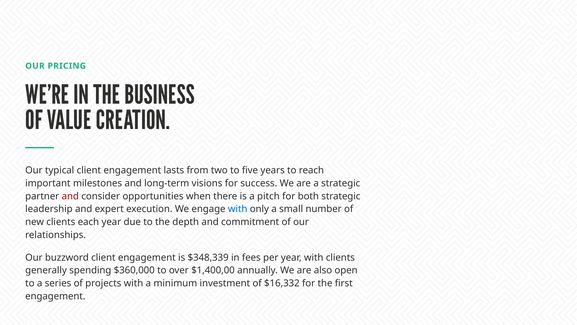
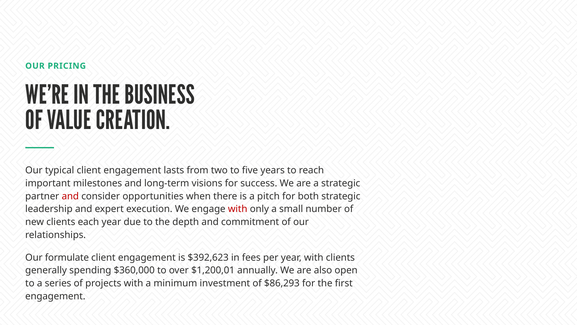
with at (238, 209) colour: blue -> red
buzzword: buzzword -> formulate
$348,339: $348,339 -> $392,623
$1,400,00: $1,400,00 -> $1,200,01
$16,332: $16,332 -> $86,293
